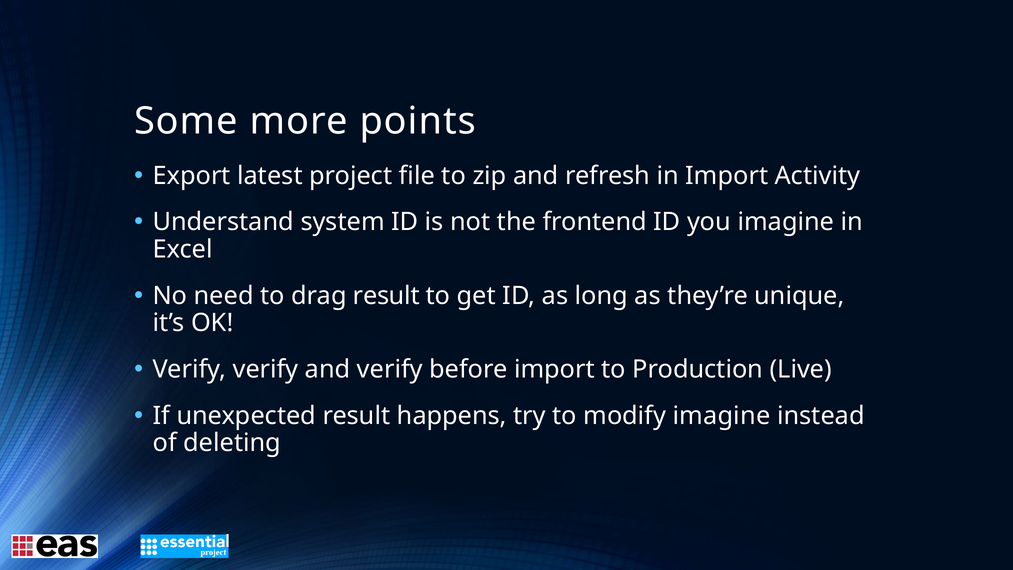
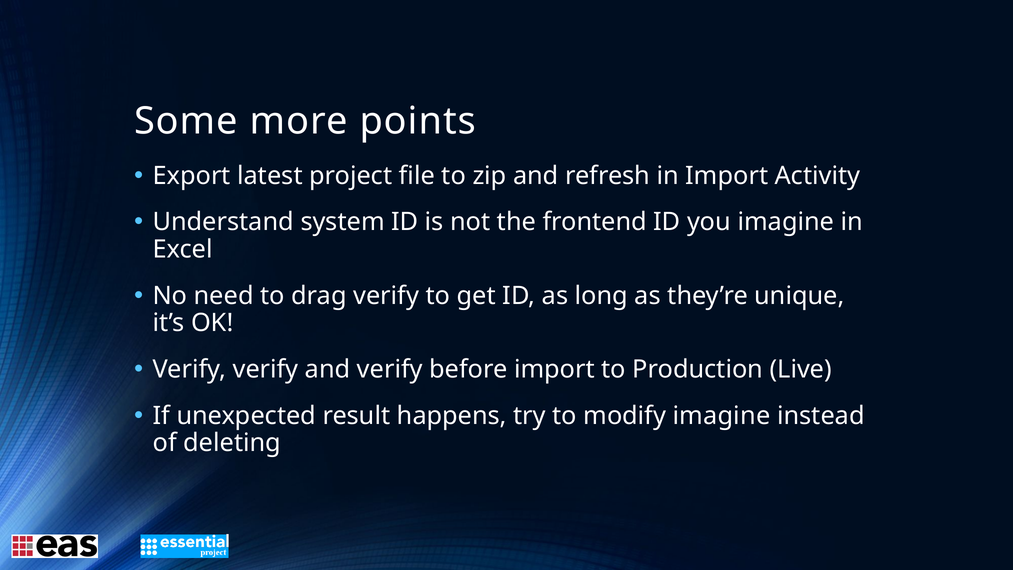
drag result: result -> verify
